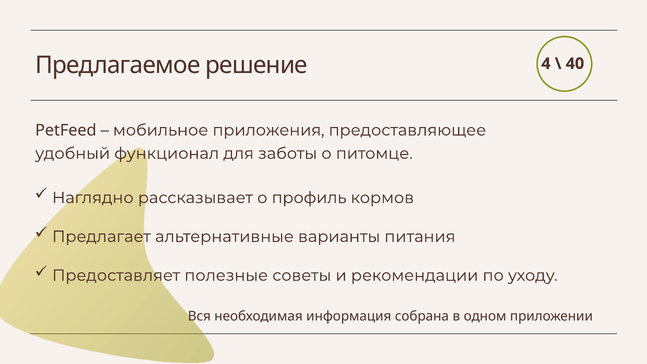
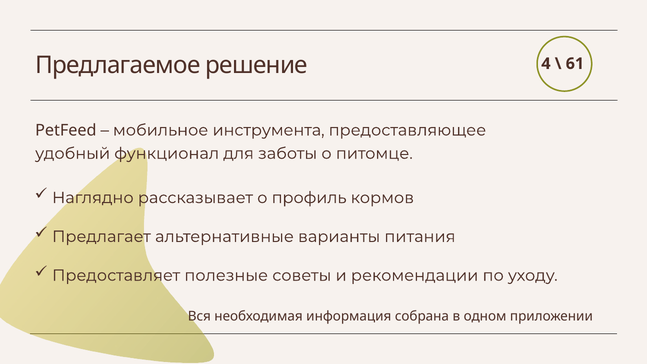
40: 40 -> 61
приложения: приложения -> инструмента
